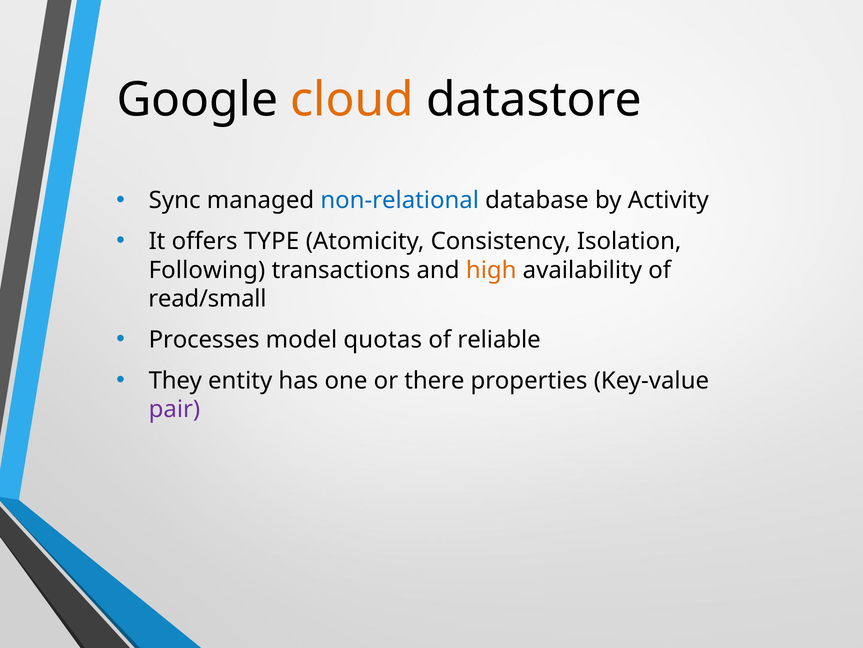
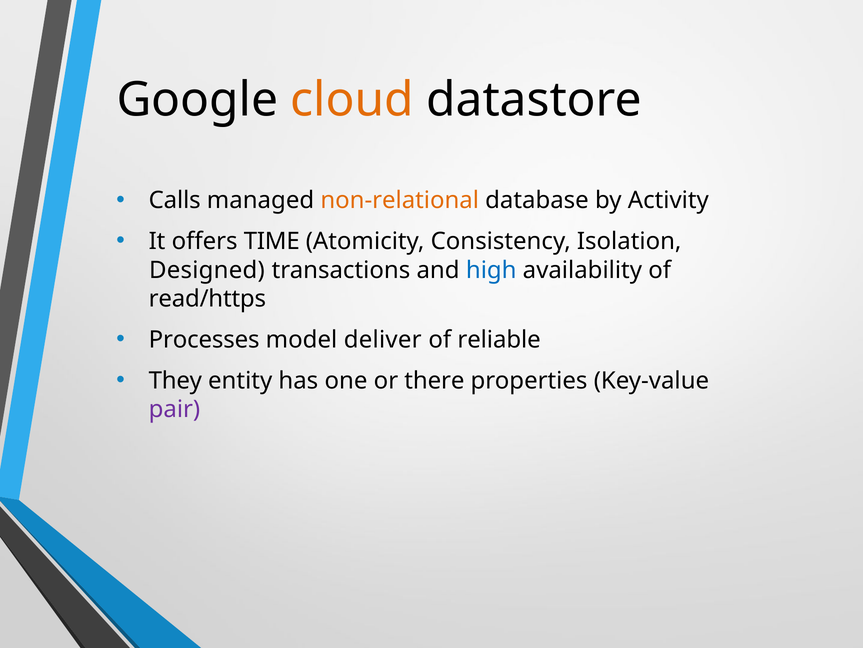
Sync: Sync -> Calls
non-relational colour: blue -> orange
TYPE: TYPE -> TIME
Following: Following -> Designed
high colour: orange -> blue
read/small: read/small -> read/https
quotas: quotas -> deliver
